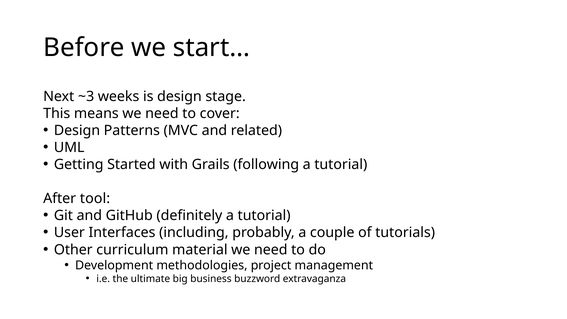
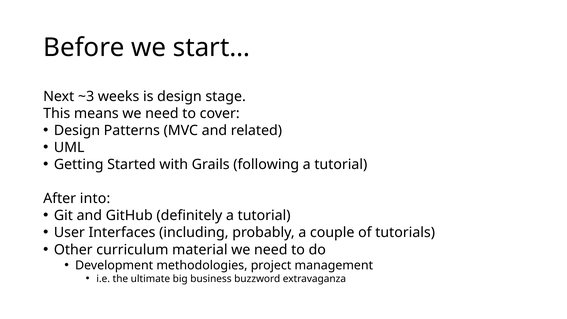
tool: tool -> into
